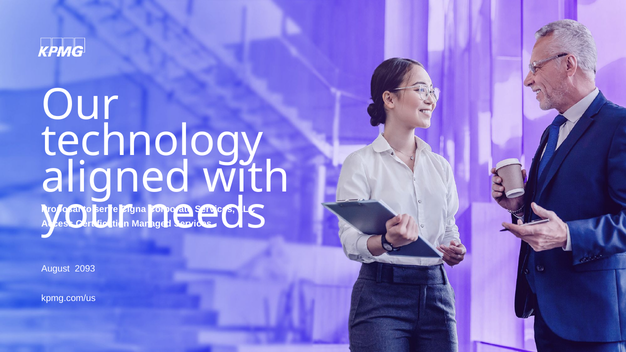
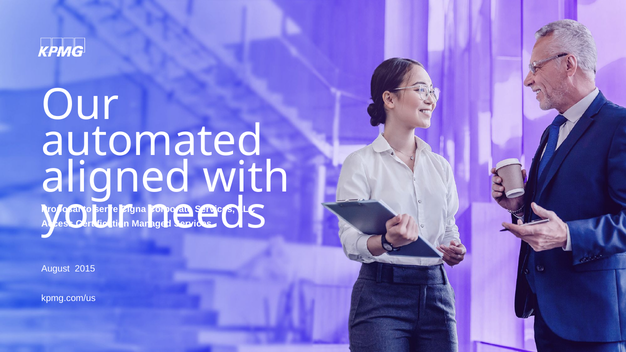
technology: technology -> automated
2093: 2093 -> 2015
